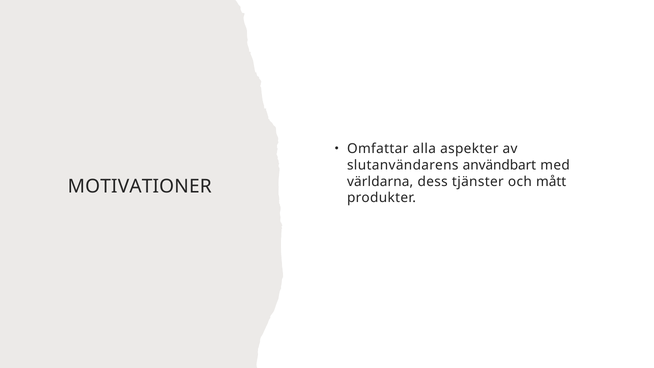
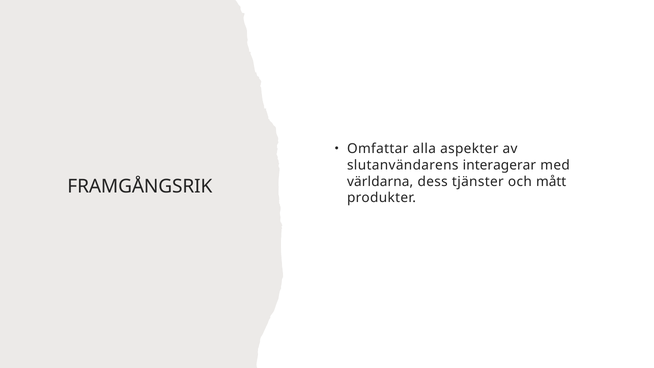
användbart: användbart -> interagerar
MOTIVATIONER: MOTIVATIONER -> FRAMGÅNGSRIK
